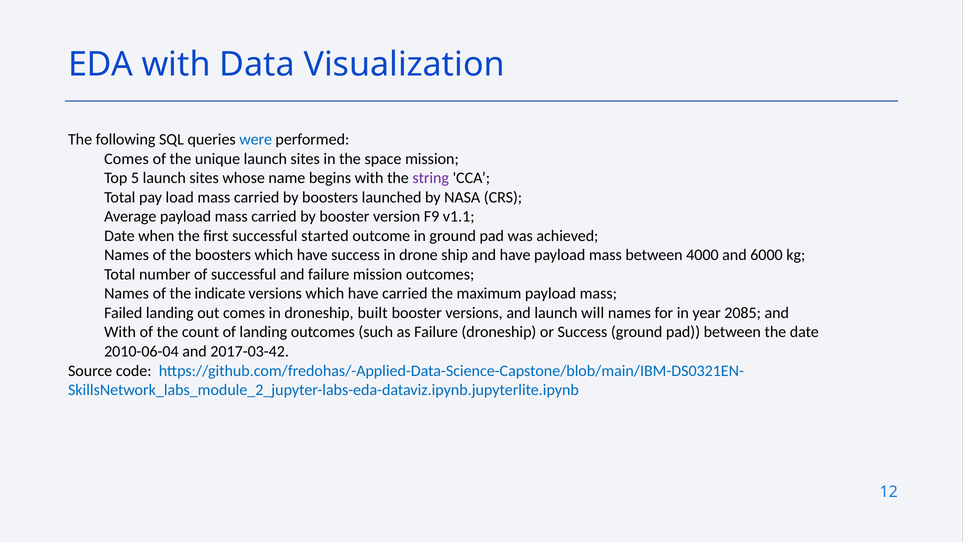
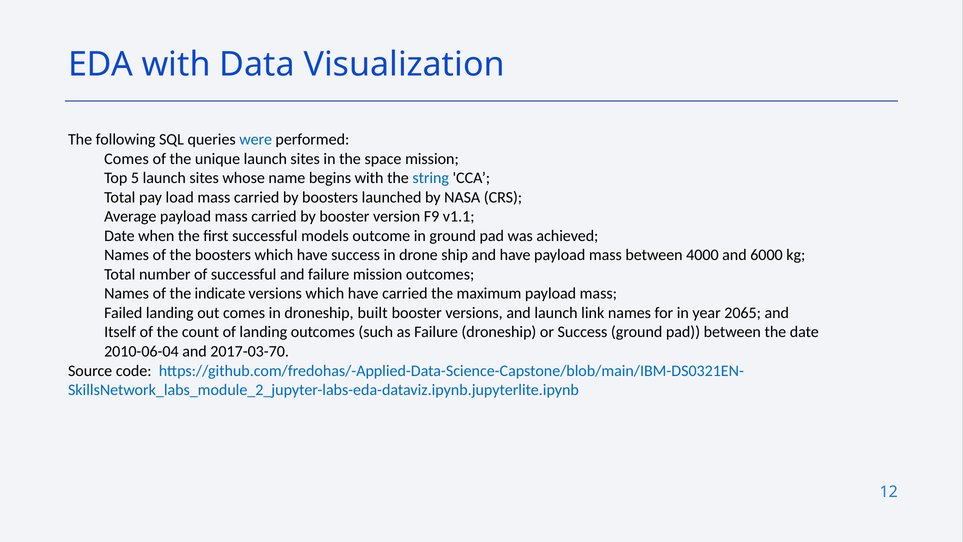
string colour: purple -> blue
started: started -> models
will: will -> link
2085: 2085 -> 2065
With at (120, 332): With -> Itself
2017-03-42: 2017-03-42 -> 2017-03-70
